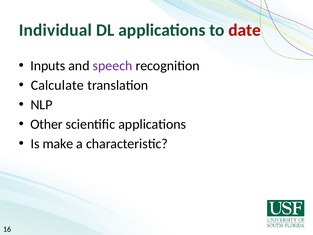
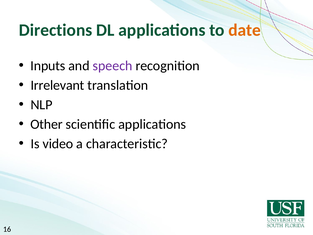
Individual: Individual -> Directions
date colour: red -> orange
Calculate: Calculate -> Irrelevant
make: make -> video
